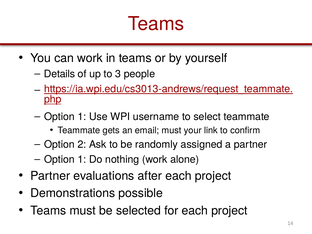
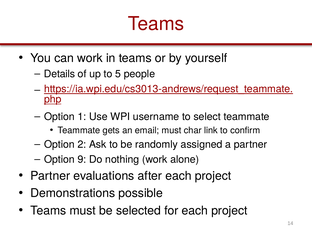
3: 3 -> 5
your: your -> char
1 at (82, 159): 1 -> 9
